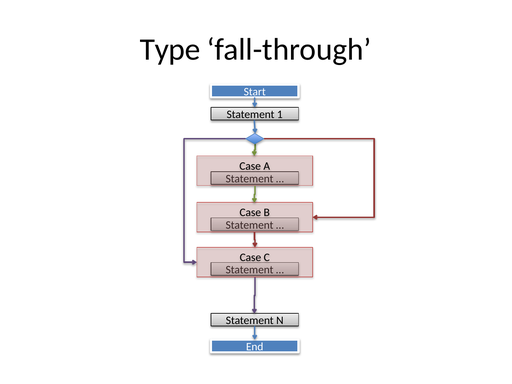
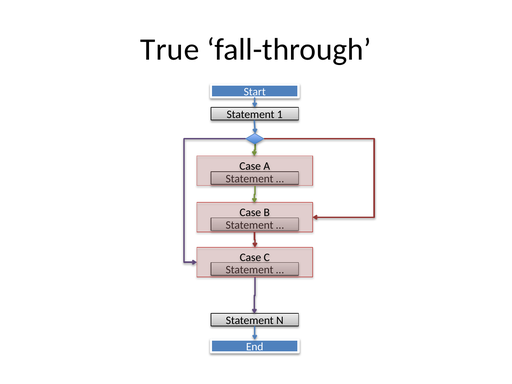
Type: Type -> True
